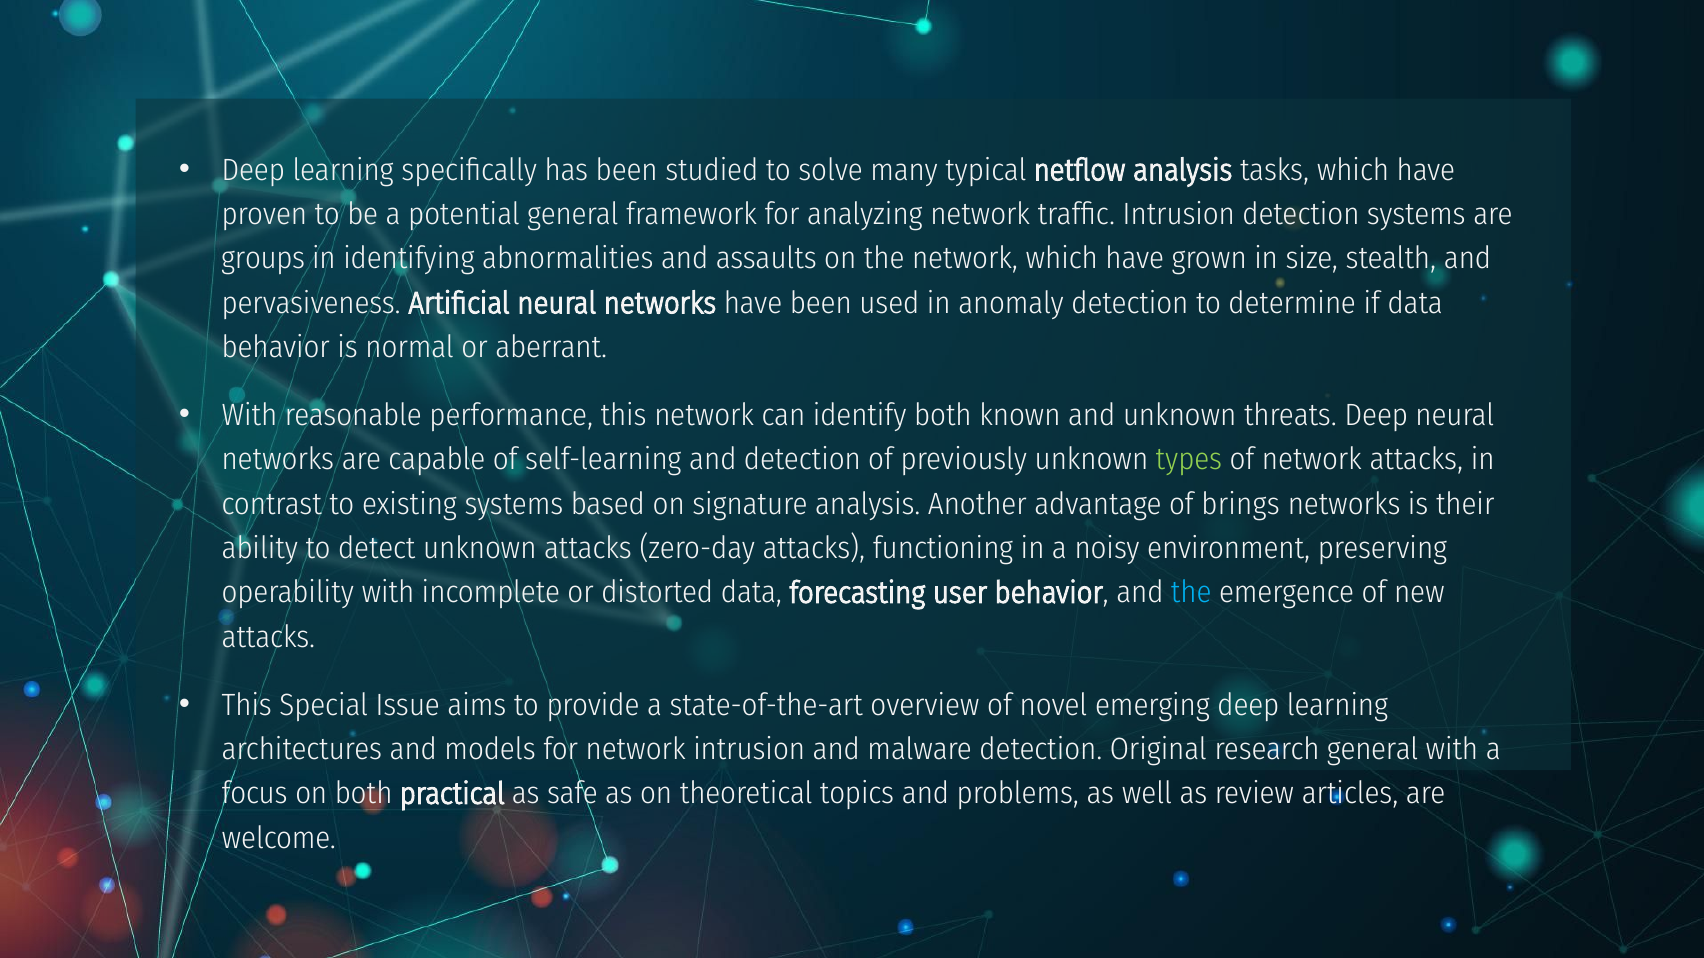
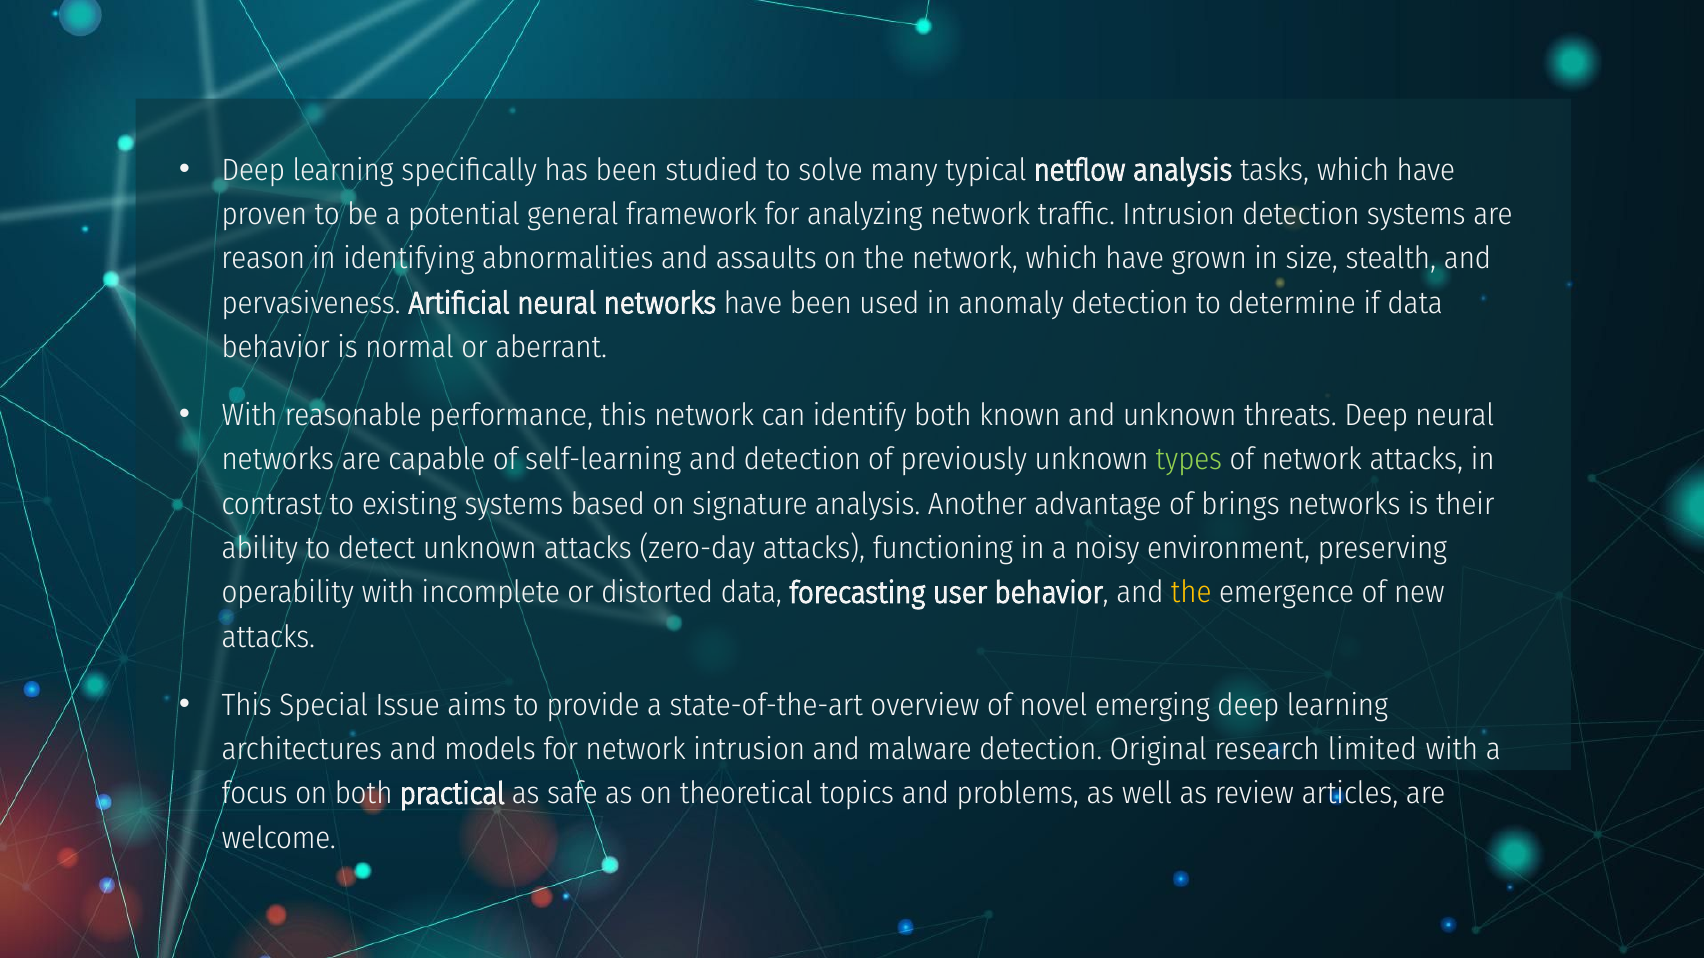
groups: groups -> reason
the at (1191, 593) colour: light blue -> yellow
research general: general -> limited
